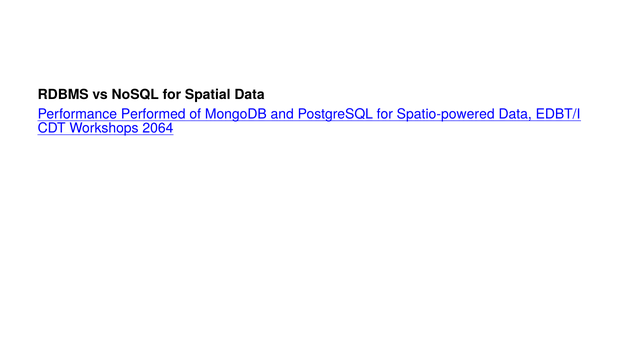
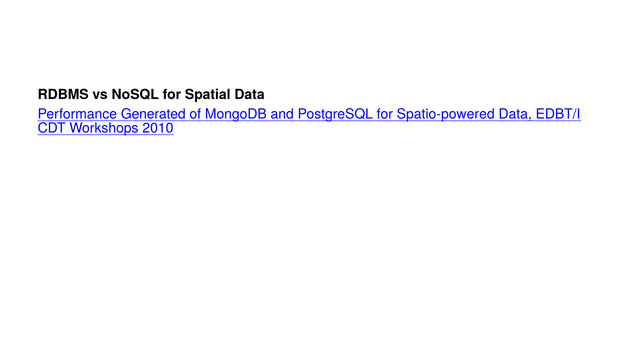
Performed: Performed -> Generated
2064: 2064 -> 2010
